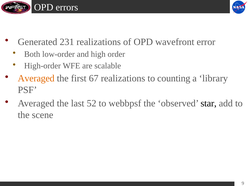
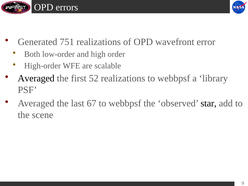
231: 231 -> 751
Averaged at (36, 78) colour: orange -> black
67: 67 -> 52
realizations to counting: counting -> webbpsf
52: 52 -> 67
